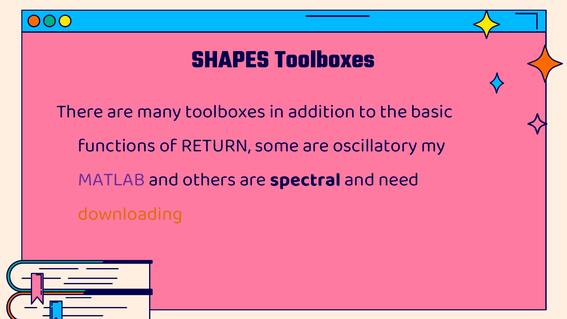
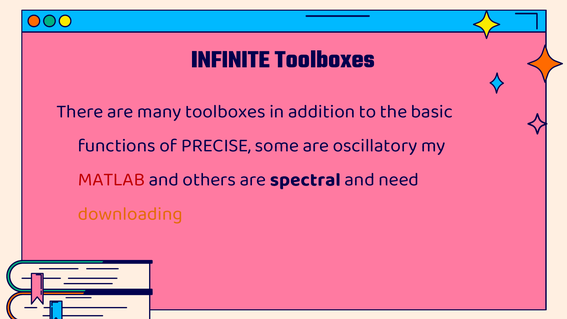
SHAPES: SHAPES -> INFINITE
RETURN: RETURN -> PRECISE
MATLAB colour: purple -> red
